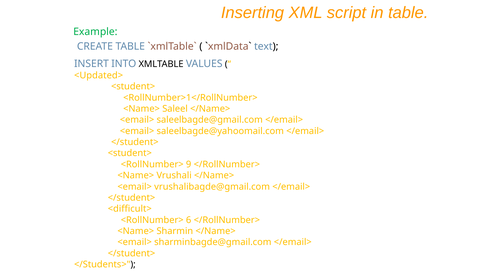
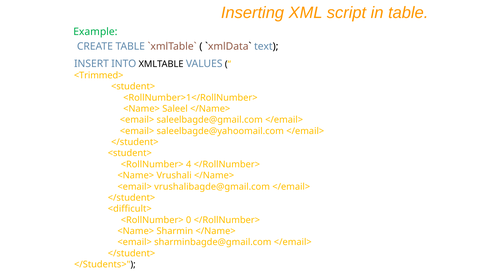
<Updated>: <Updated> -> <Trimmed>
9: 9 -> 4
6: 6 -> 0
